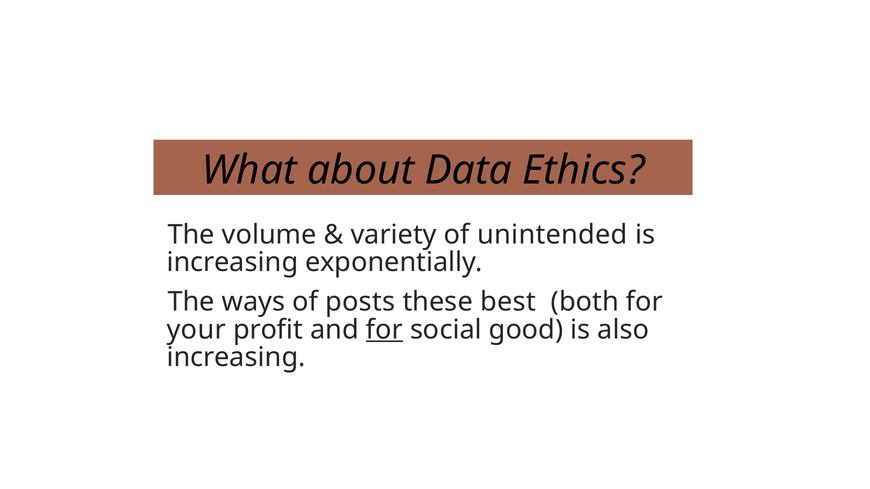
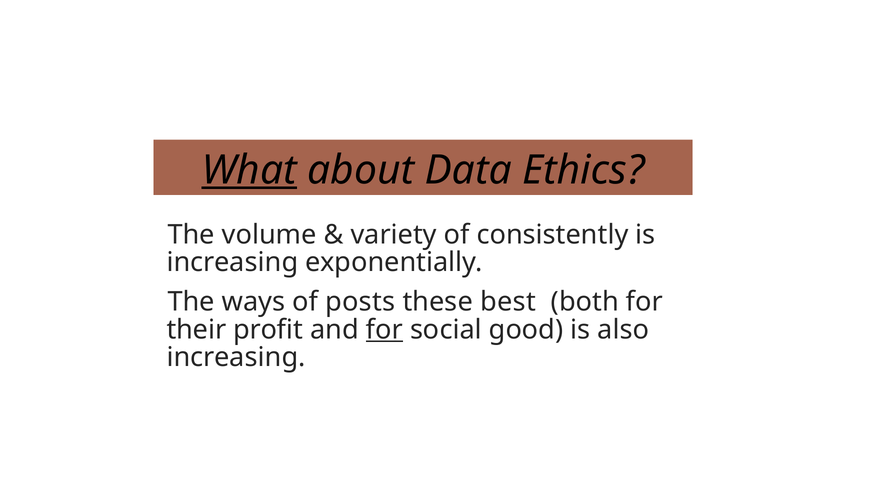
What underline: none -> present
unintended: unintended -> consistently
your: your -> their
